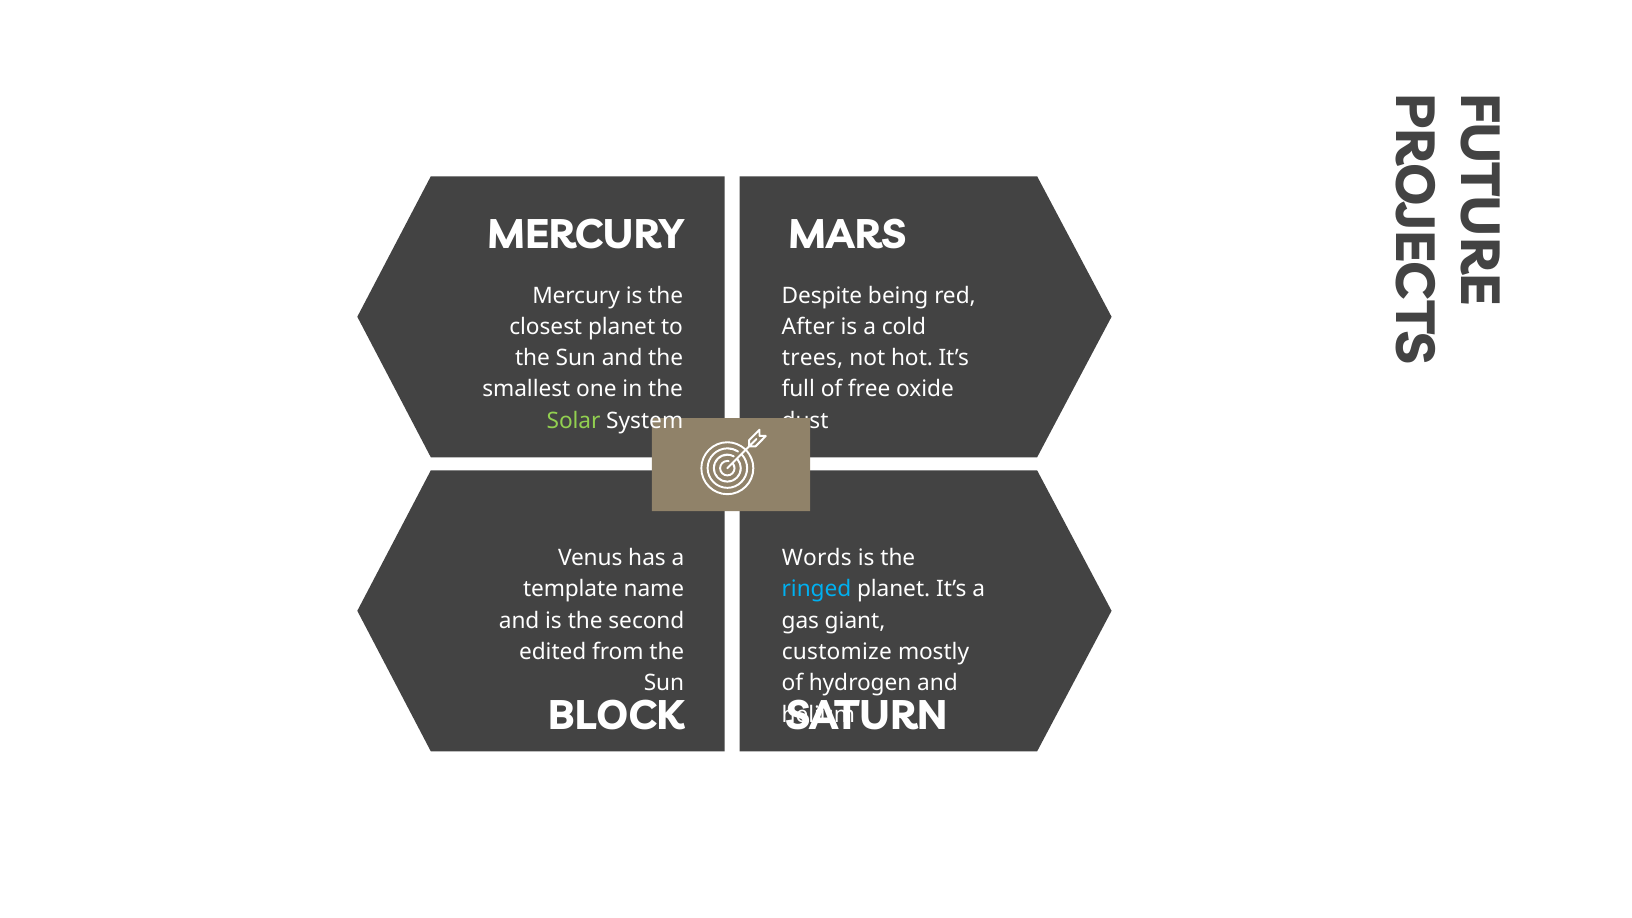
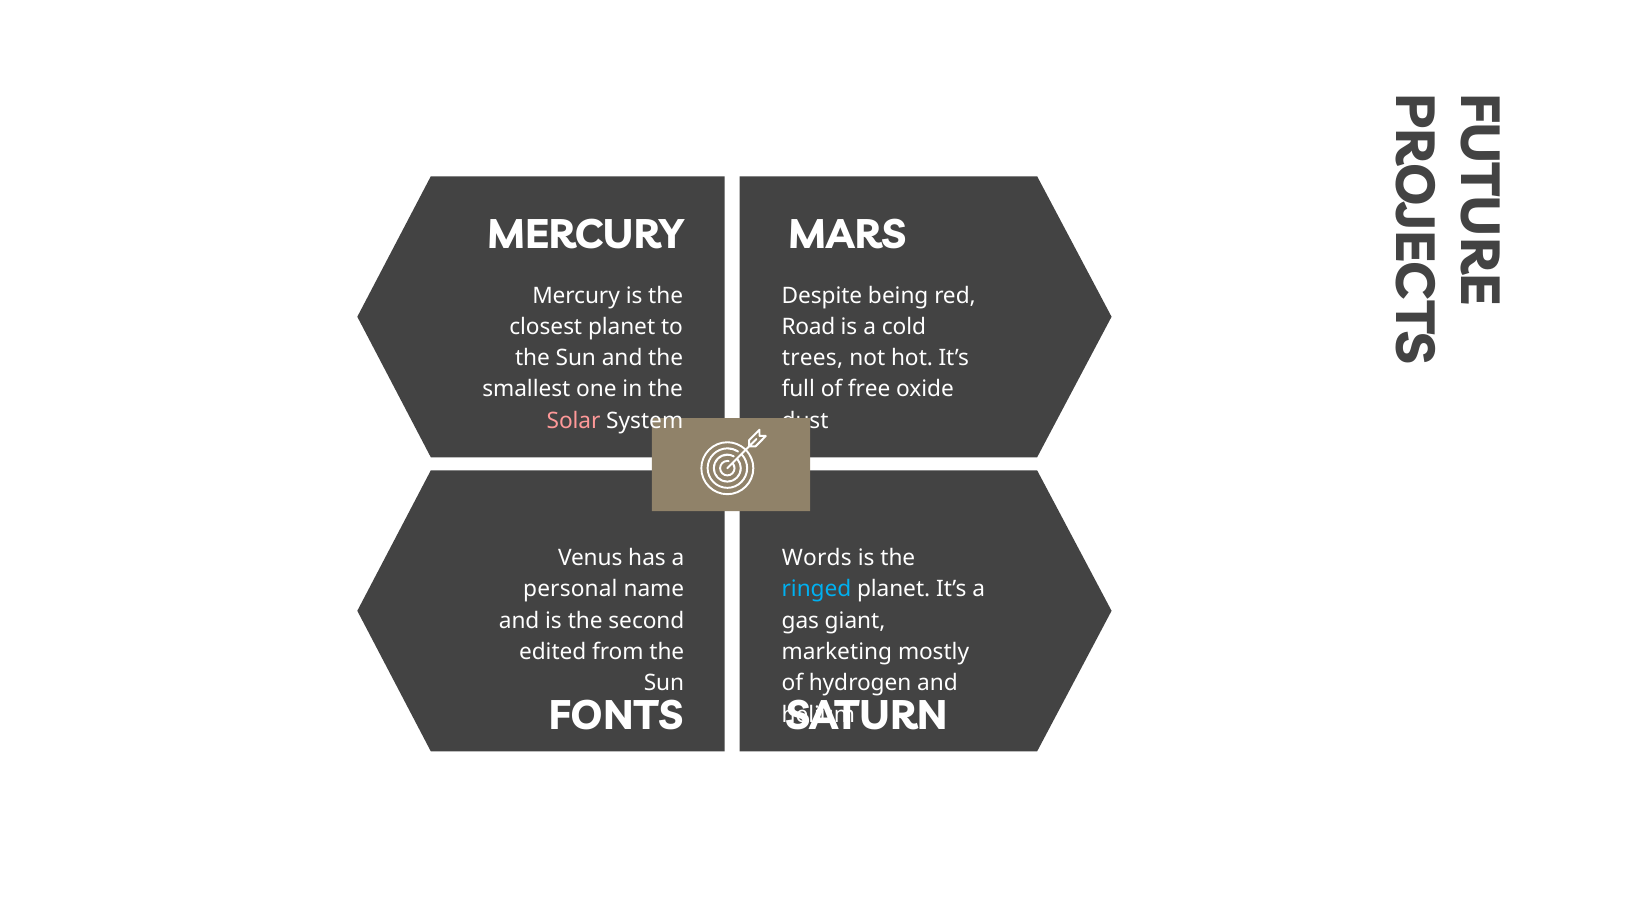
After: After -> Road
Solar colour: light green -> pink
template: template -> personal
customize: customize -> marketing
BLOCK: BLOCK -> FONTS
